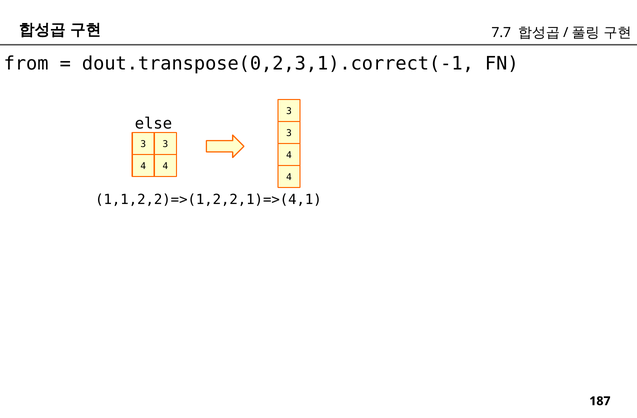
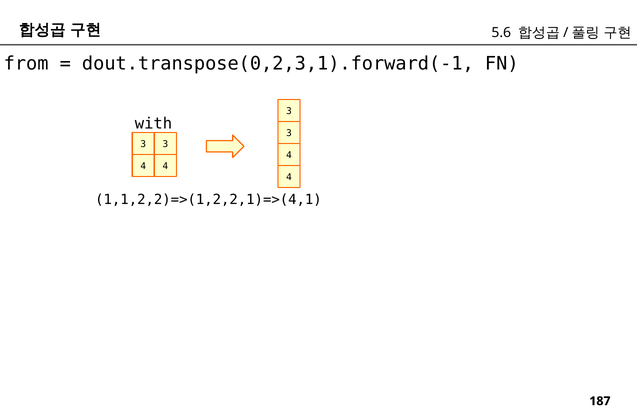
7.7: 7.7 -> 5.6
dout.transpose(0,2,3,1).correct(-1: dout.transpose(0,2,3,1).correct(-1 -> dout.transpose(0,2,3,1).forward(-1
else: else -> with
